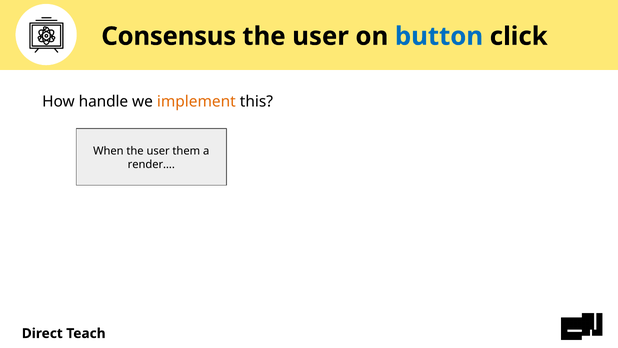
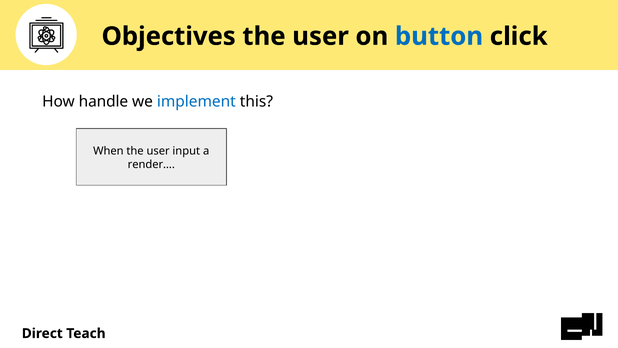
Consensus: Consensus -> Objectives
implement colour: orange -> blue
them: them -> input
